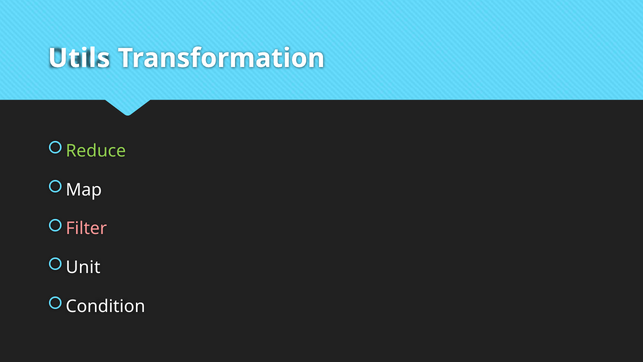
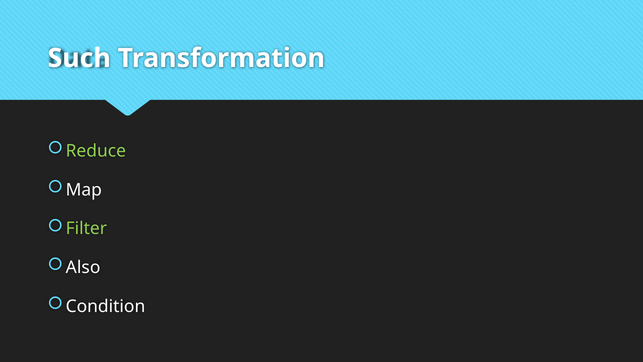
Utils: Utils -> Such
Filter colour: pink -> light green
Unit: Unit -> Also
